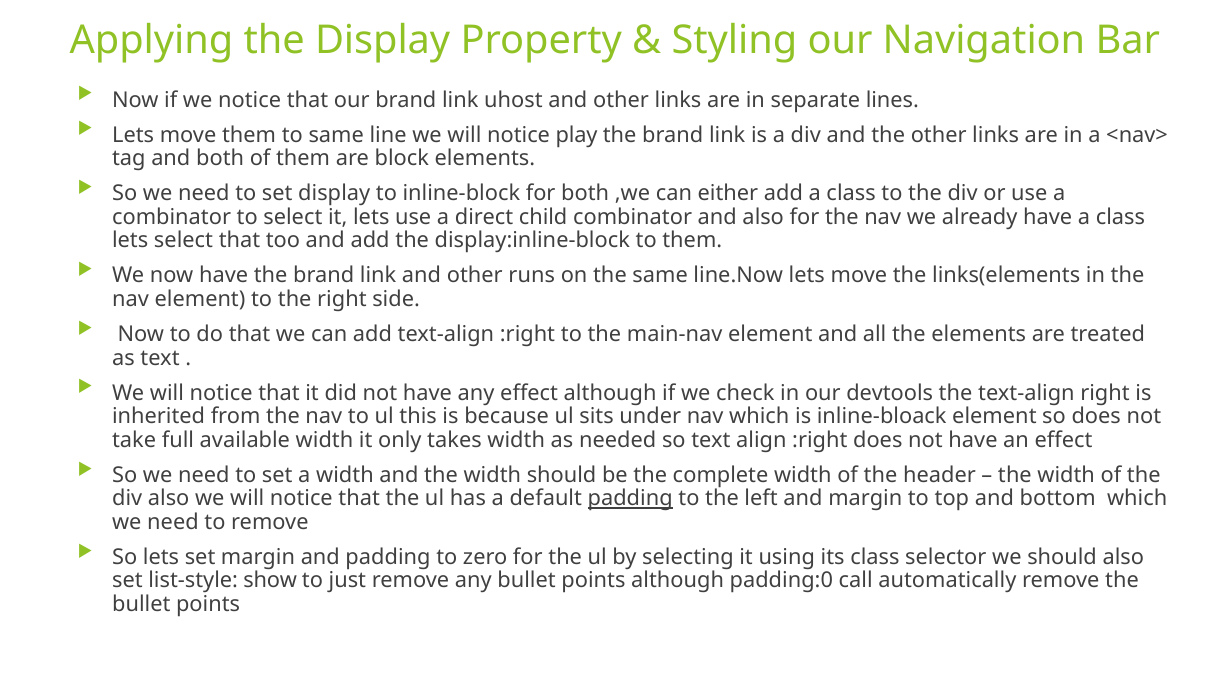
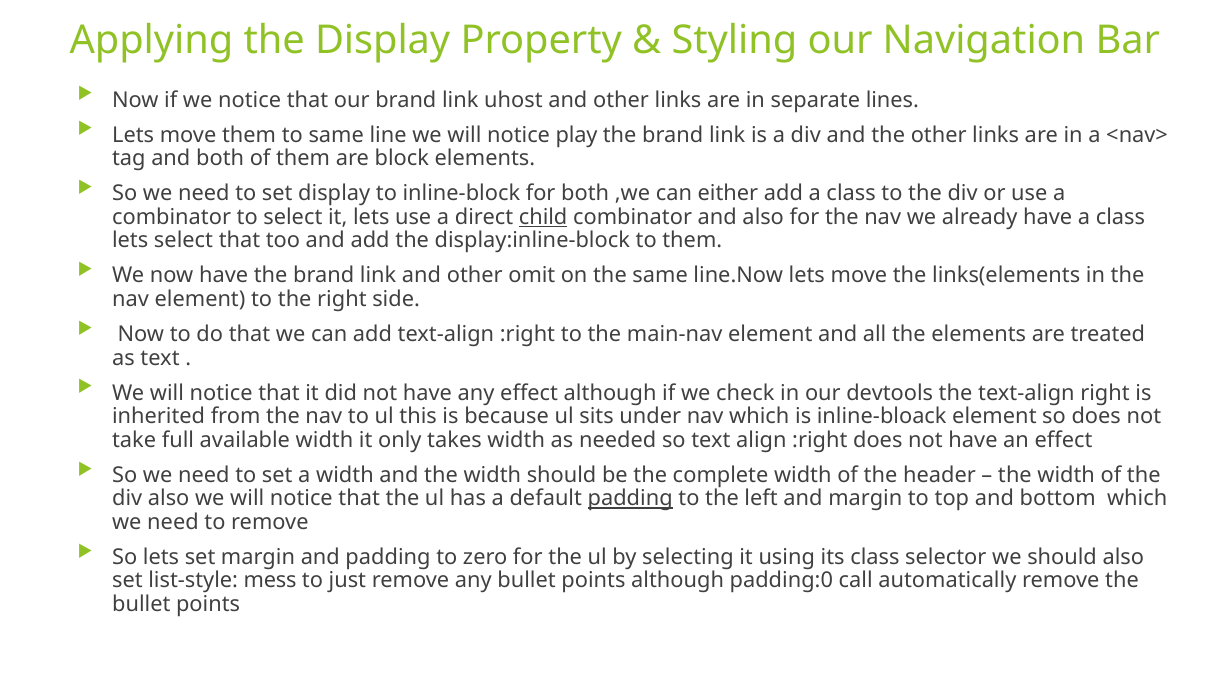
child underline: none -> present
runs: runs -> omit
show: show -> mess
